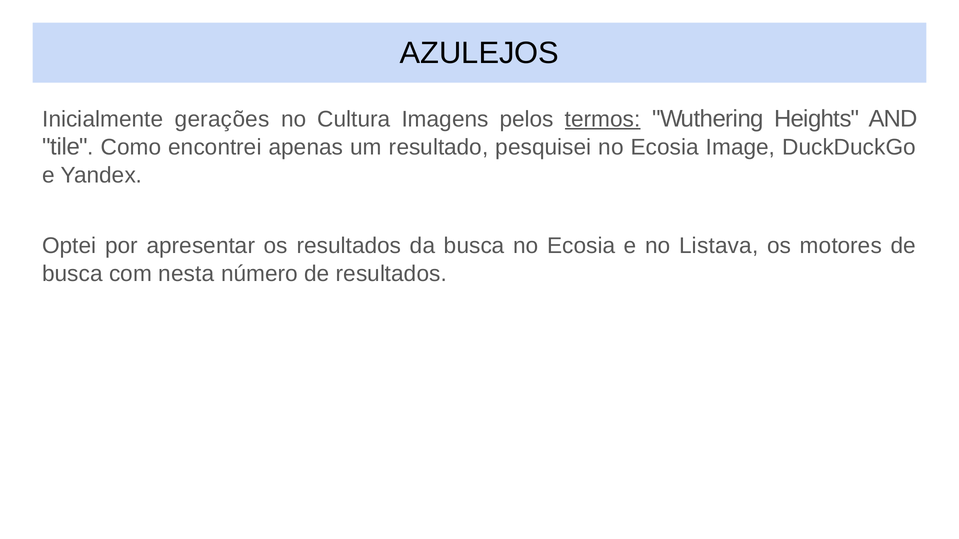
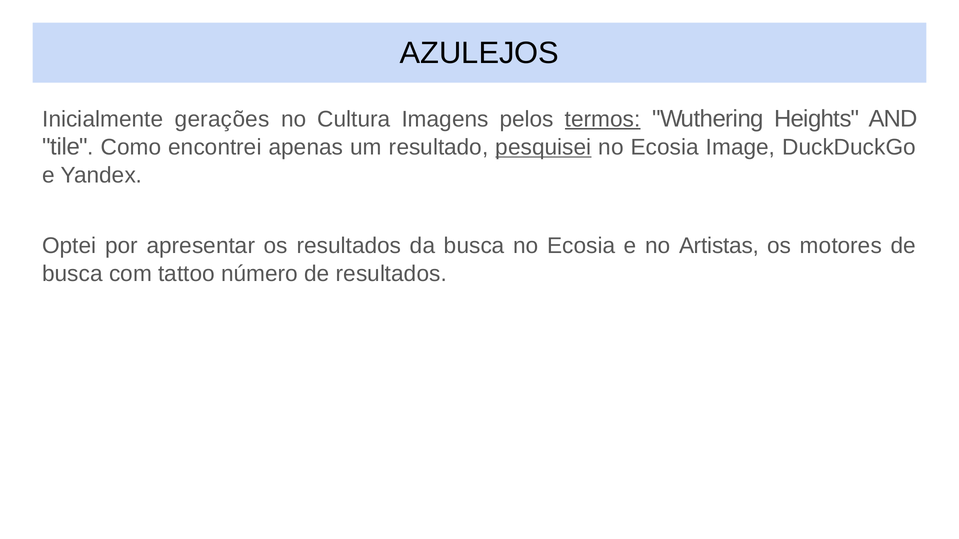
pesquisei underline: none -> present
Listava: Listava -> Artistas
nesta: nesta -> tattoo
